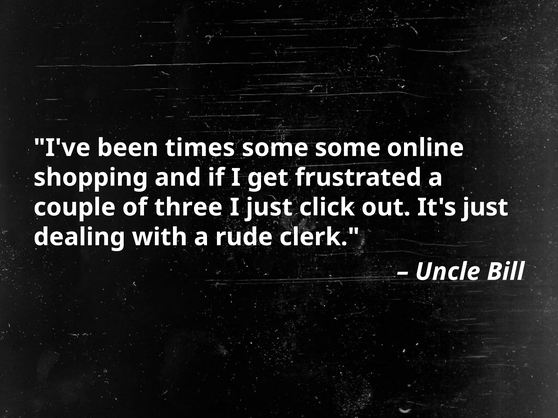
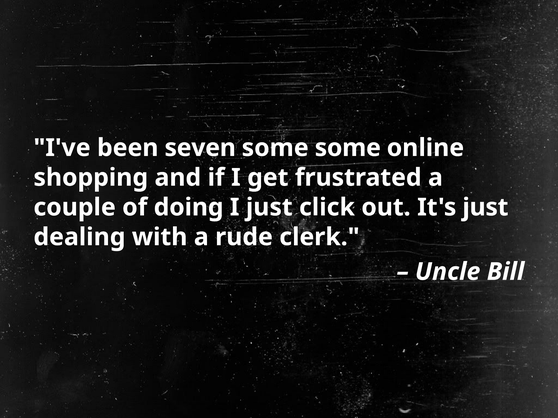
times: times -> seven
three: three -> doing
